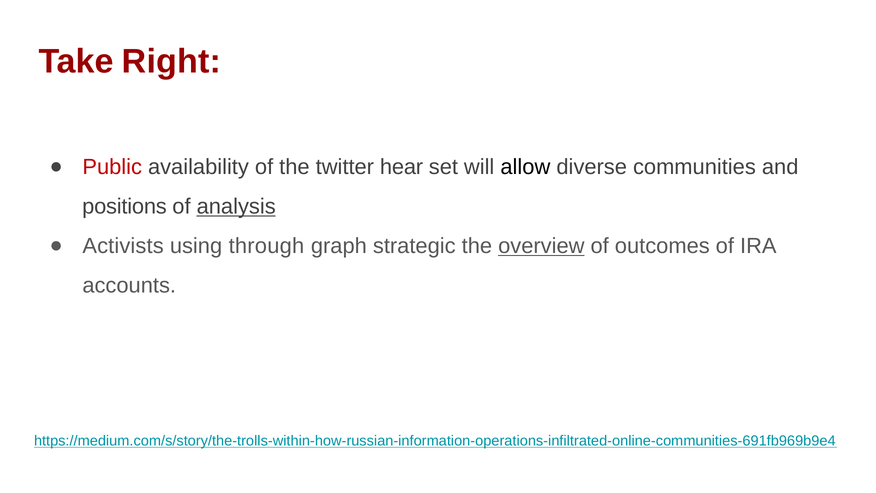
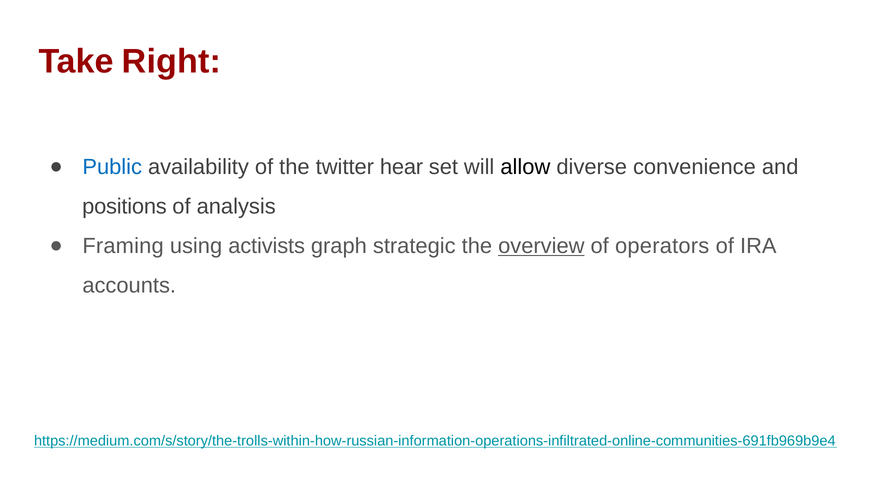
Public colour: red -> blue
communities: communities -> convenience
analysis underline: present -> none
Activists: Activists -> Framing
through: through -> activists
outcomes: outcomes -> operators
